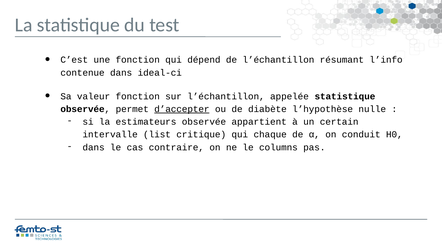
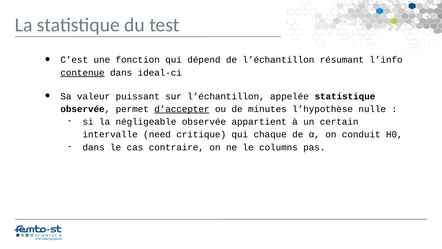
contenue underline: none -> present
valeur fonction: fonction -> puissant
diabète: diabète -> minutes
estimateurs: estimateurs -> négligeable
list: list -> need
